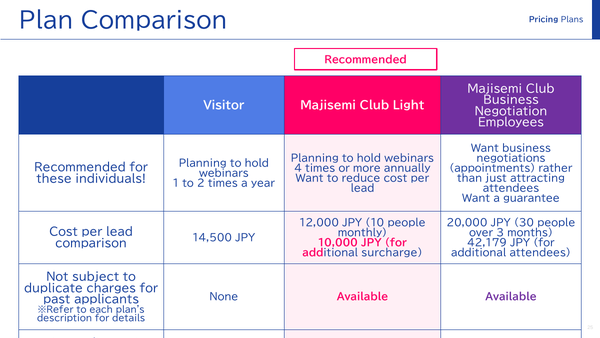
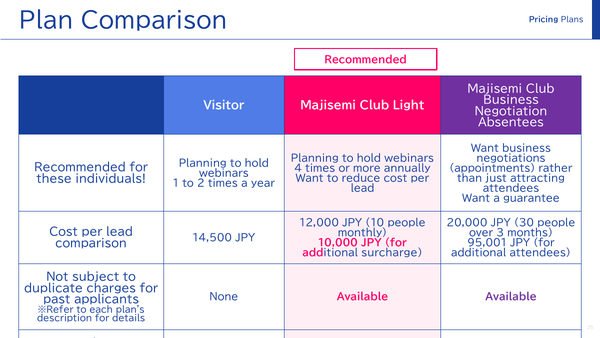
Employees: Employees -> Absentees
42,179: 42,179 -> 95,001
